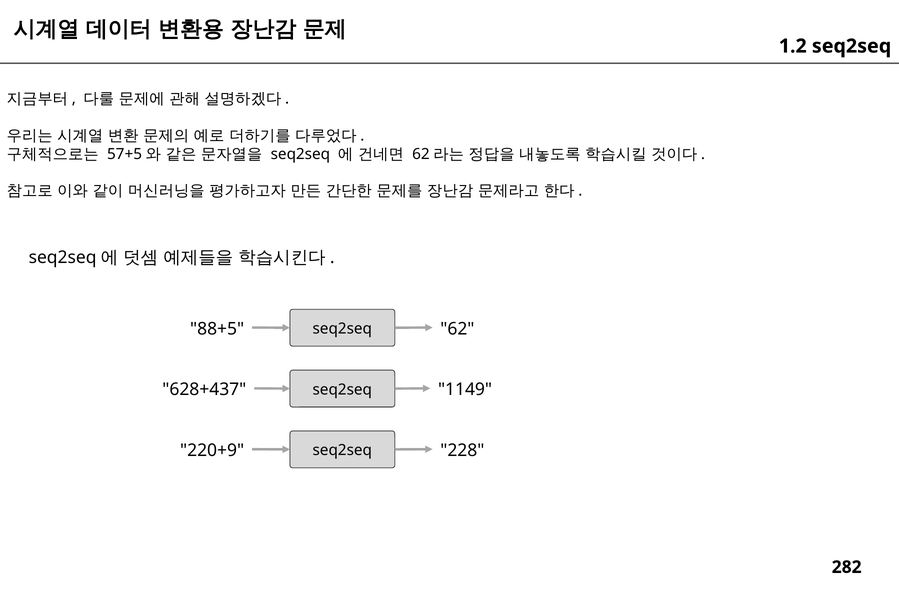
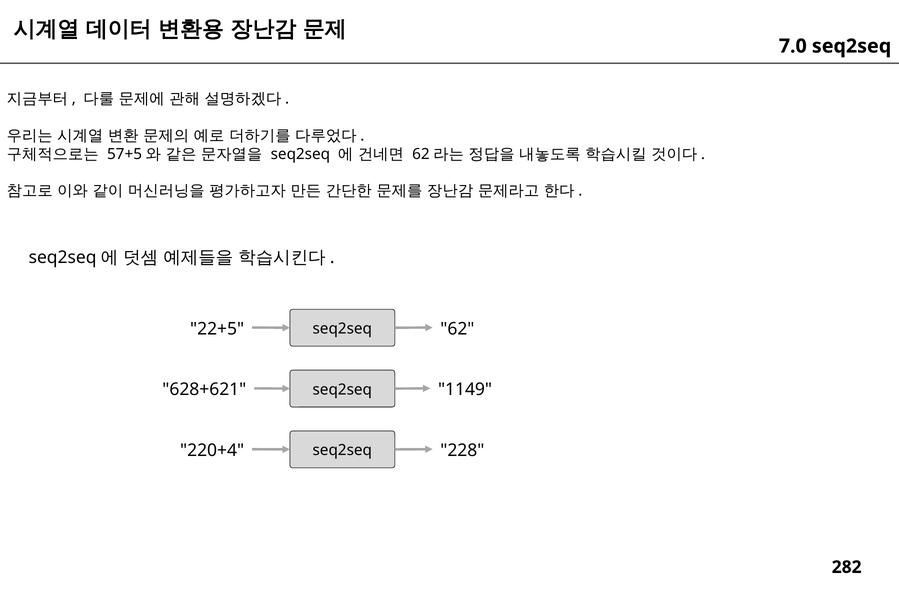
1.2: 1.2 -> 7.0
88+5: 88+5 -> 22+5
628+437: 628+437 -> 628+621
220+9: 220+9 -> 220+4
